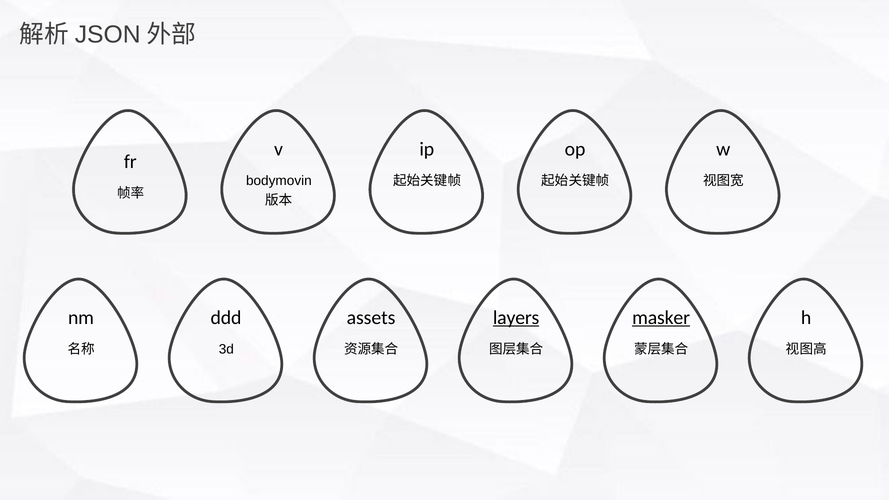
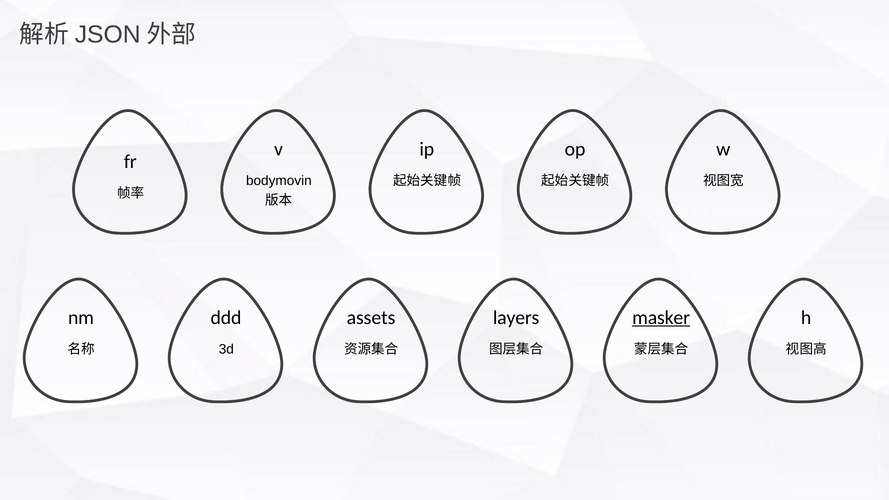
layers underline: present -> none
